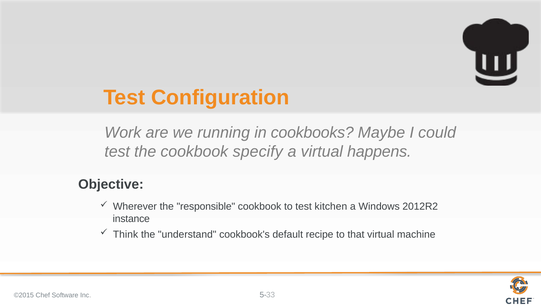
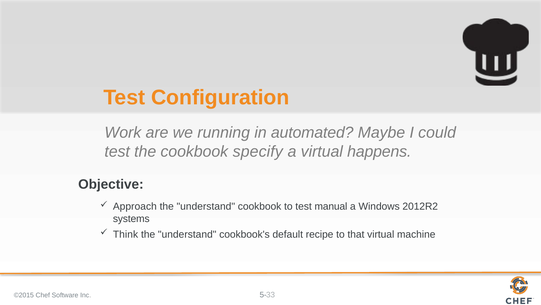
cookbooks: cookbooks -> automated
Wherever: Wherever -> Approach
responsible at (206, 206): responsible -> understand
kitchen: kitchen -> manual
instance: instance -> systems
